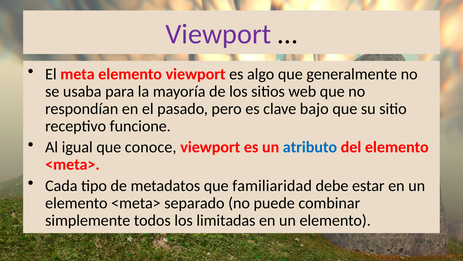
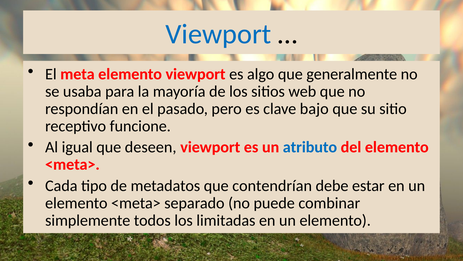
Viewport at (218, 34) colour: purple -> blue
conoce: conoce -> deseen
familiaridad: familiaridad -> contendrían
